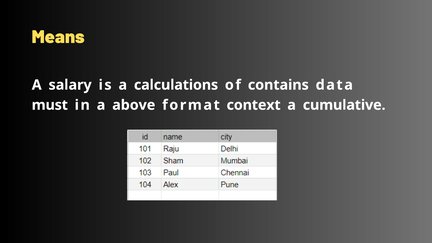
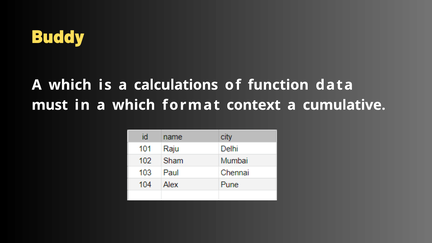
Means: Means -> Buddy
salary at (70, 85): salary -> which
contains: contains -> function
in a above: above -> which
